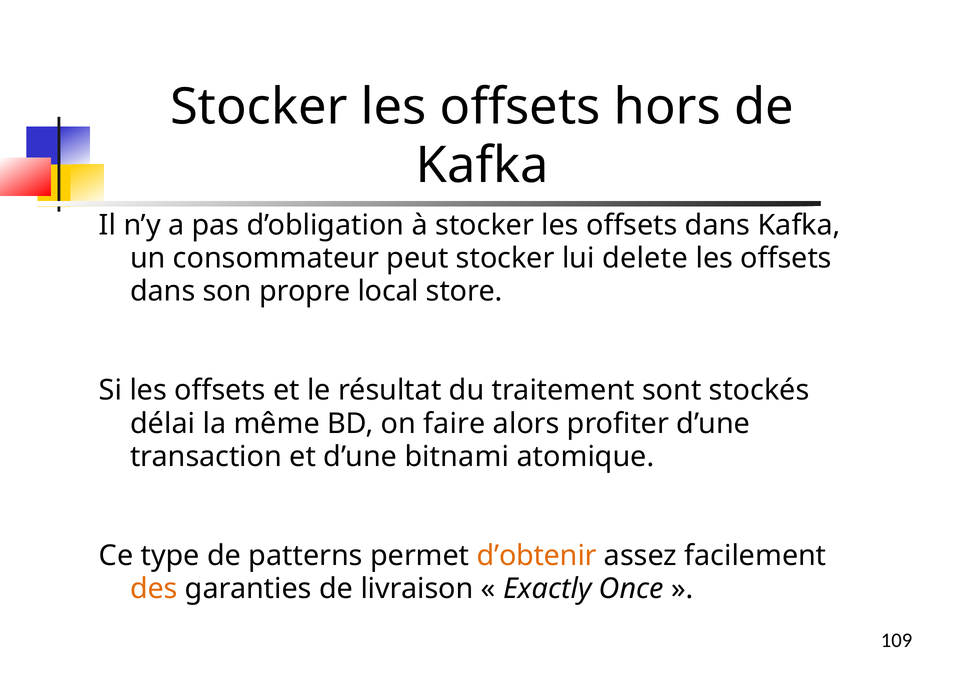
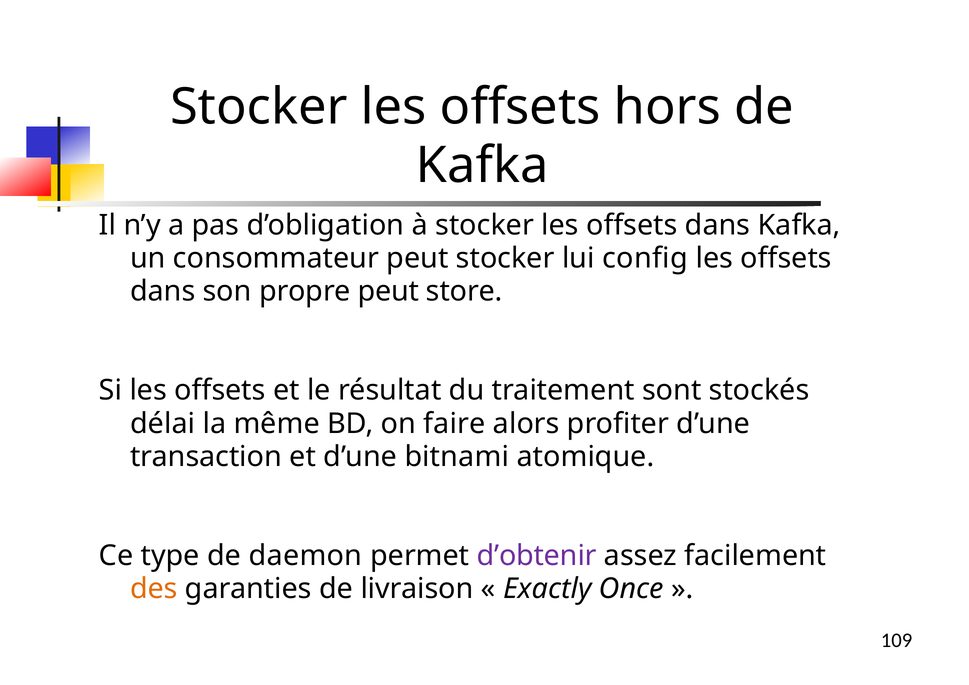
delete: delete -> config
propre local: local -> peut
patterns: patterns -> daemon
d’obtenir colour: orange -> purple
